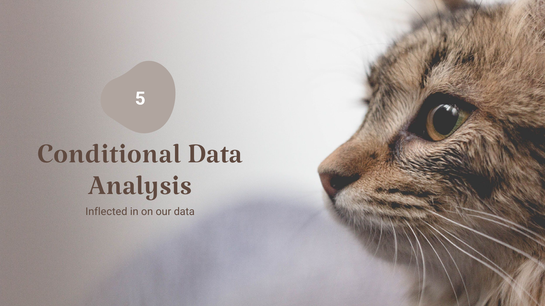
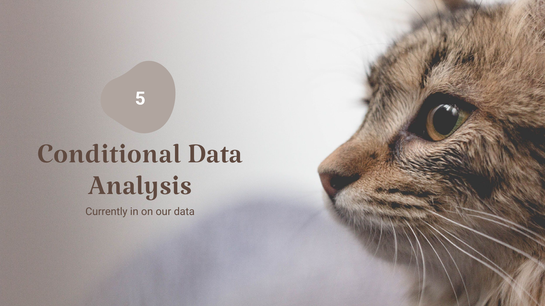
Inflected: Inflected -> Currently
